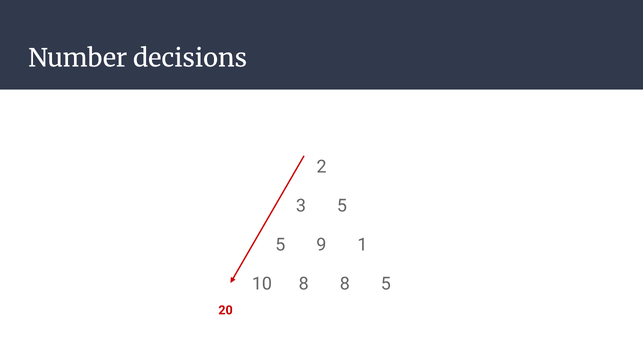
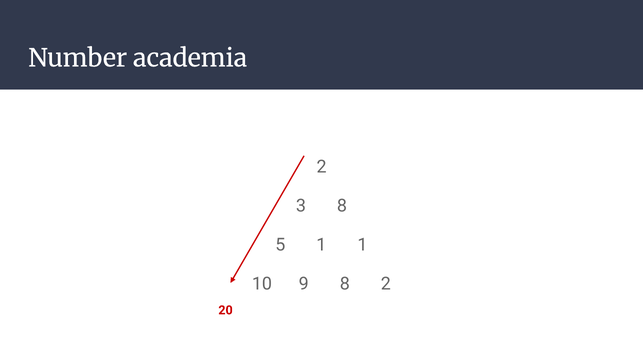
decisions: decisions -> academia
3 5: 5 -> 8
5 9: 9 -> 1
10 8: 8 -> 9
8 5: 5 -> 2
